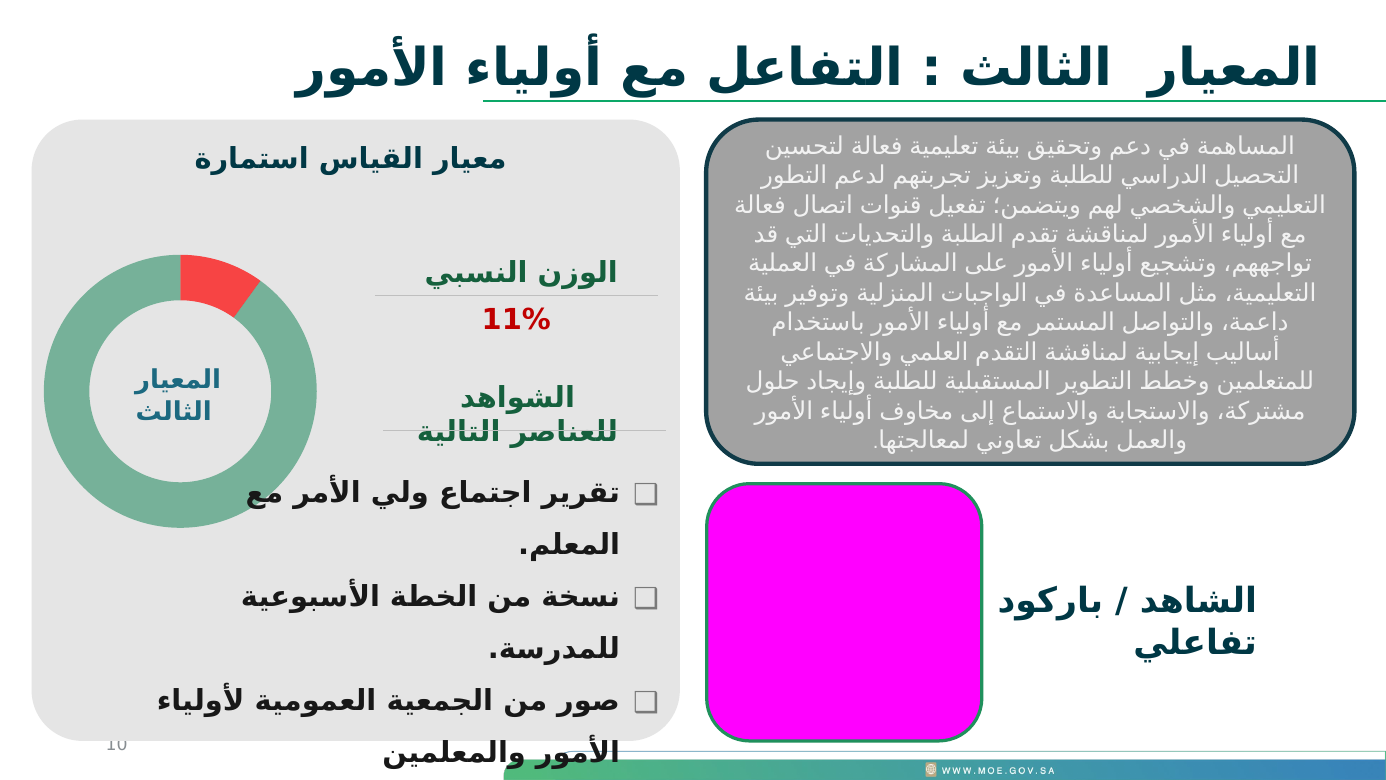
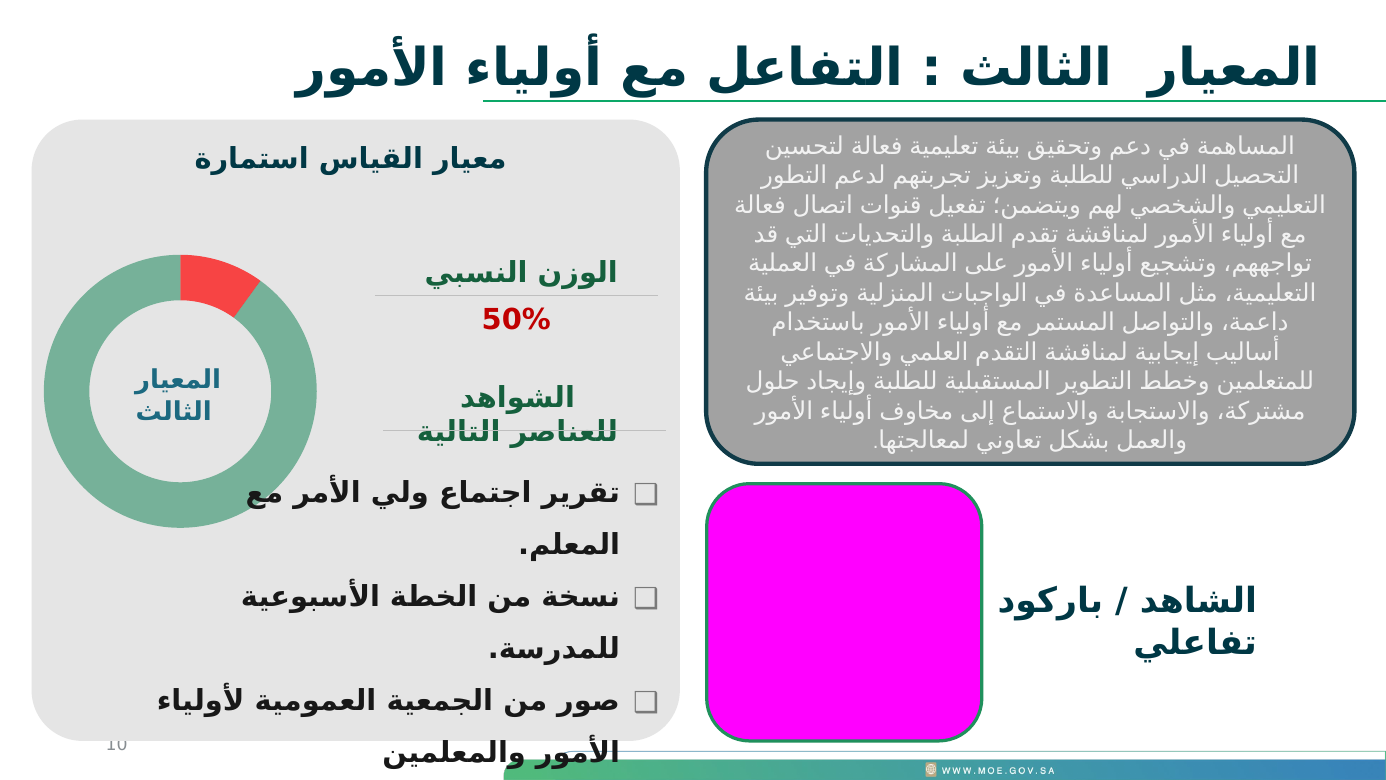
11%: 11% -> 50%
